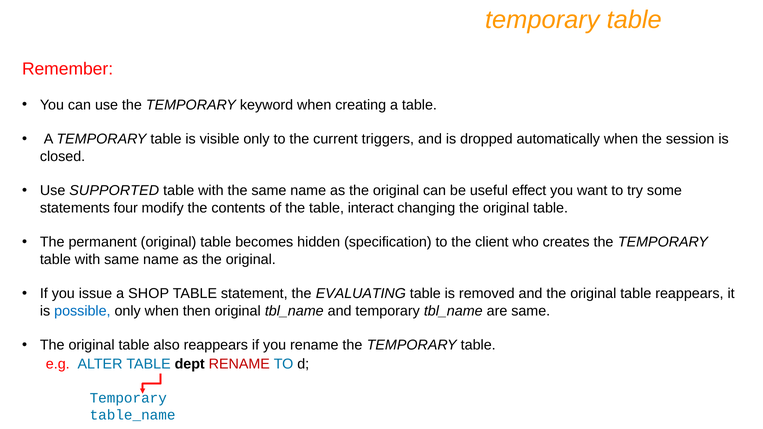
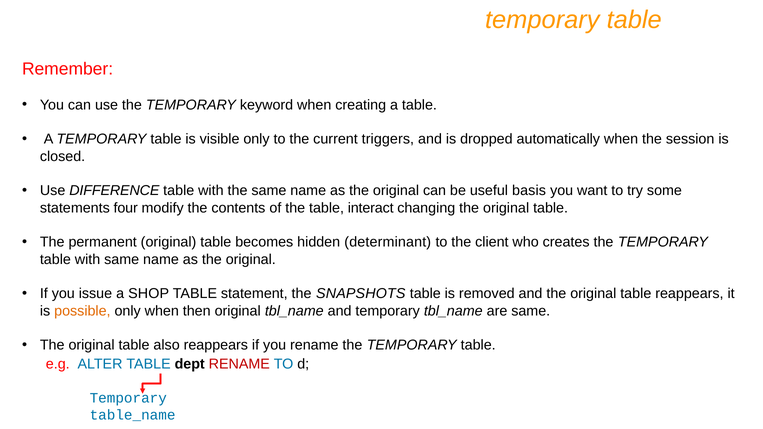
SUPPORTED: SUPPORTED -> DIFFERENCE
effect: effect -> basis
specification: specification -> determinant
EVALUATING: EVALUATING -> SNAPSHOTS
possible colour: blue -> orange
